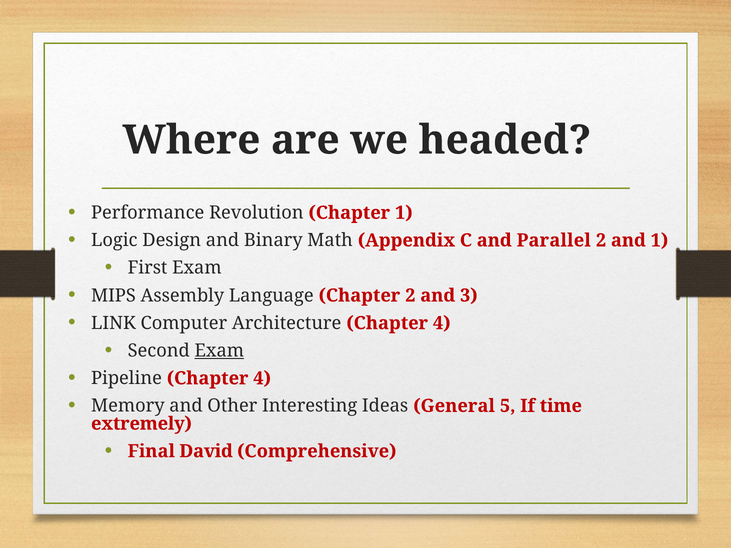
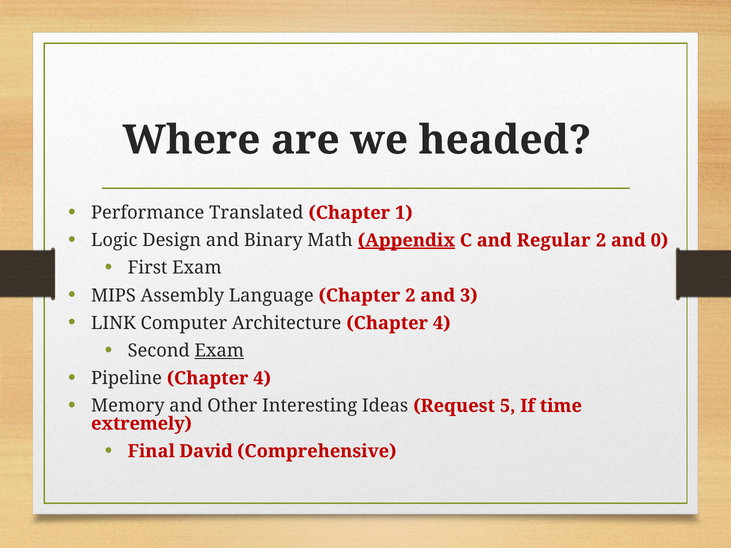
Revolution: Revolution -> Translated
Appendix underline: none -> present
Parallel: Parallel -> Regular
and 1: 1 -> 0
General: General -> Request
